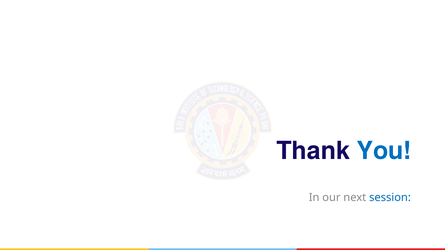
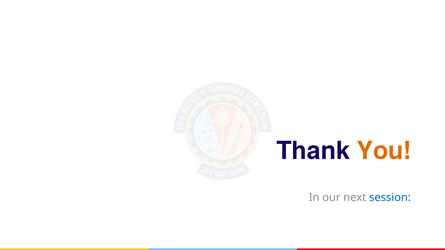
You colour: blue -> orange
